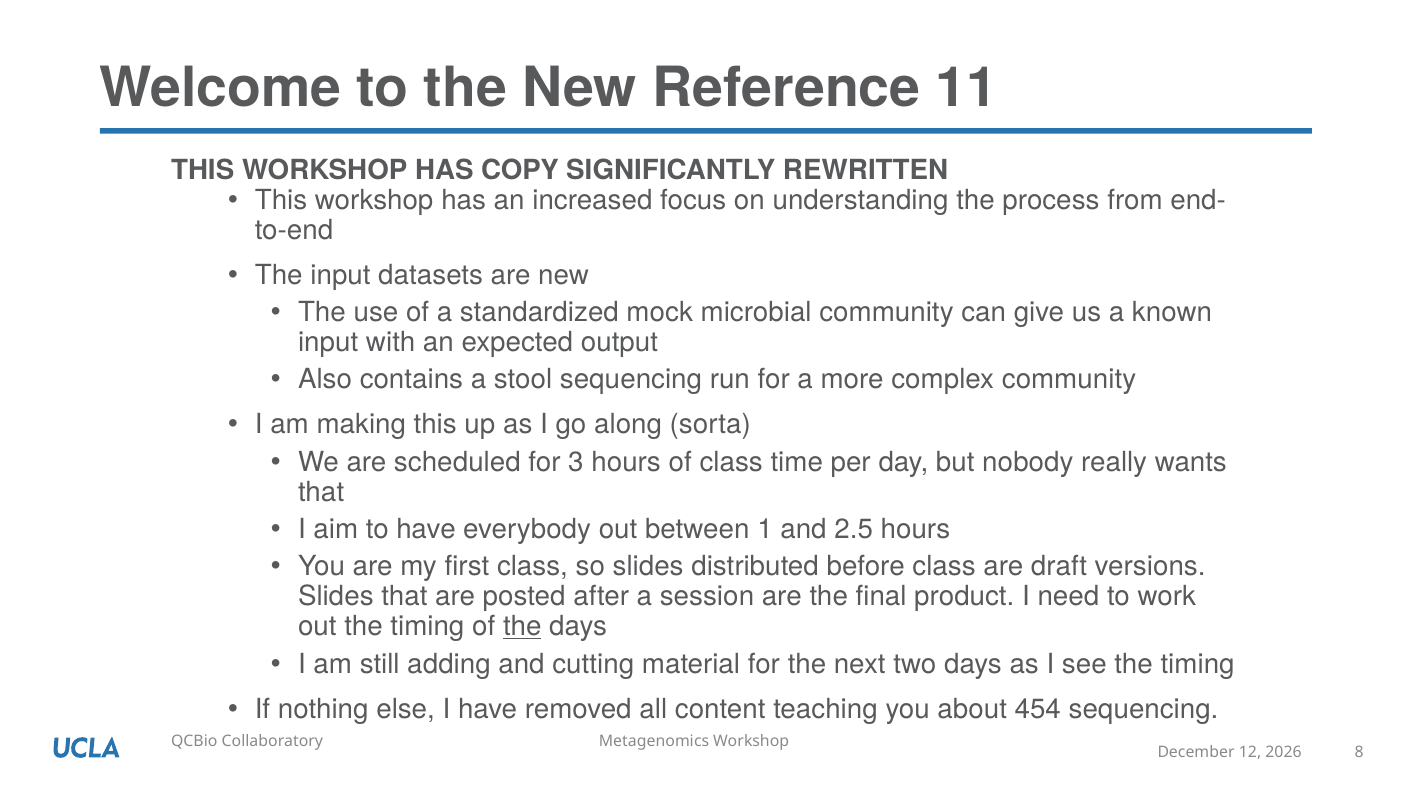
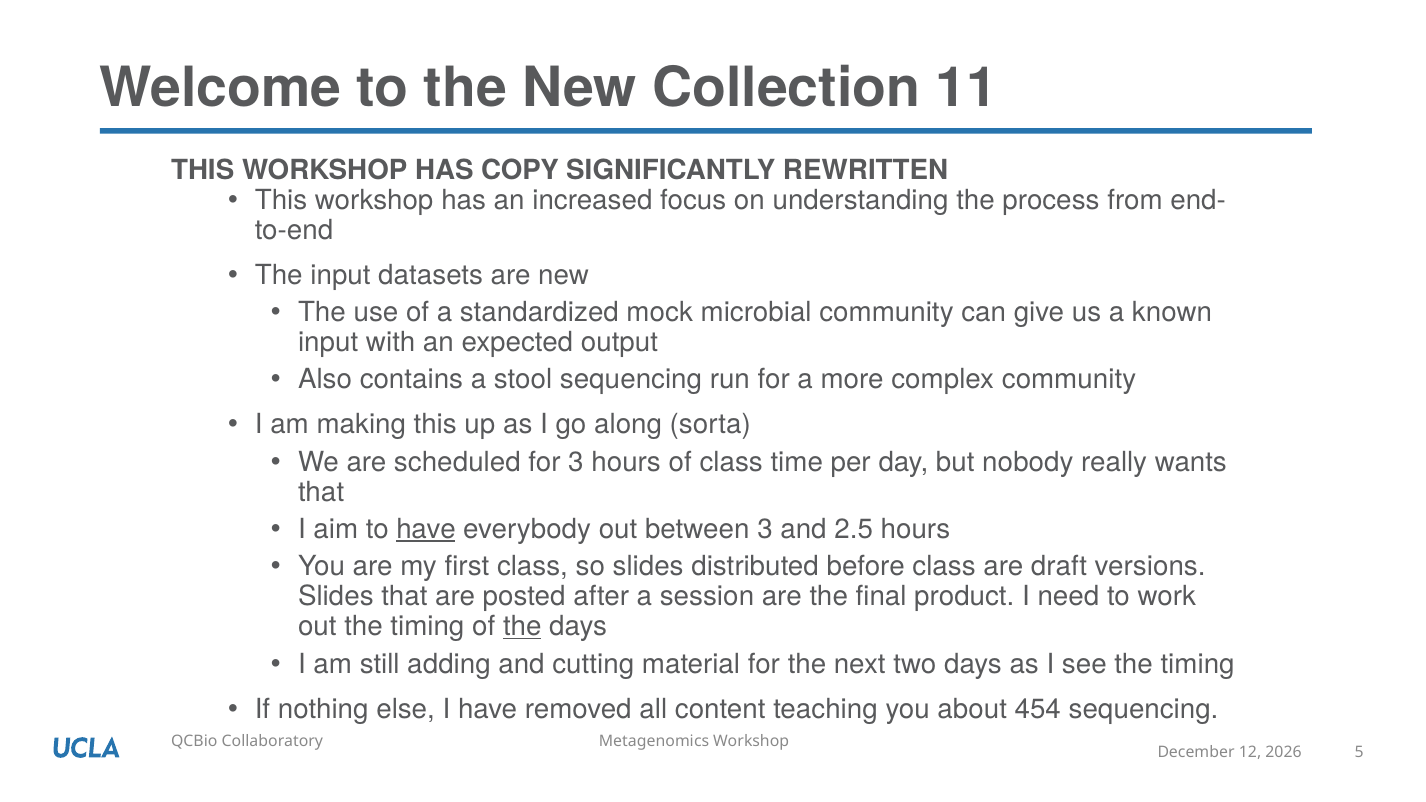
Reference: Reference -> Collection
have at (426, 529) underline: none -> present
between 1: 1 -> 3
8: 8 -> 5
